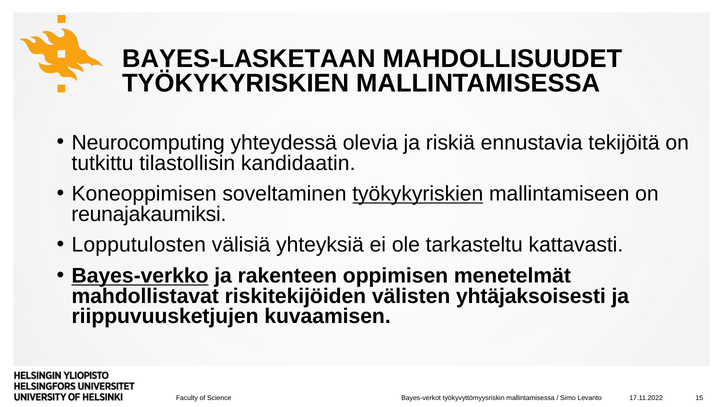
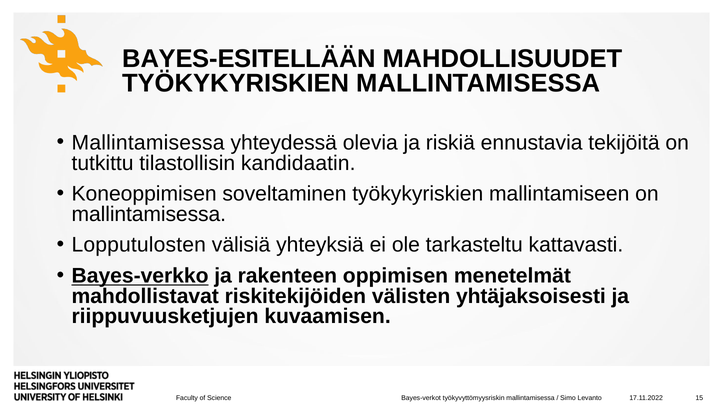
BAYES-LASKETAAN: BAYES-LASKETAAN -> BAYES-ESITELLÄÄN
Neurocomputing at (148, 143): Neurocomputing -> Mallintamisessa
työkykyriskien at (418, 194) underline: present -> none
reunajakaumiksi at (149, 214): reunajakaumiksi -> mallintamisessa
